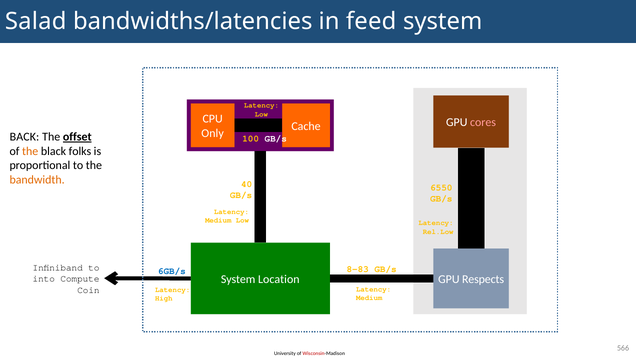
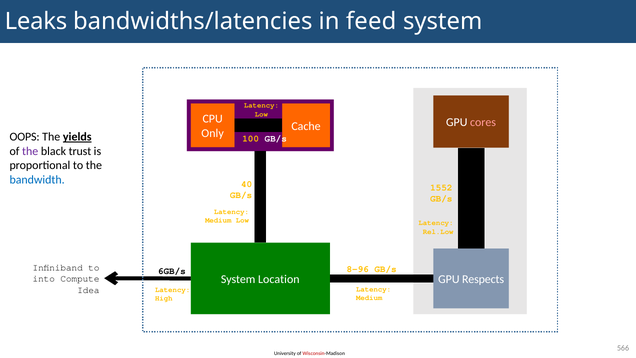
Salad: Salad -> Leaks
BACK: BACK -> OOPS
offset: offset -> yields
the at (30, 151) colour: orange -> purple
folks: folks -> trust
bandwidth colour: orange -> blue
6550: 6550 -> 1552
8-83: 8-83 -> 8-96
6GB/s colour: blue -> black
Coin: Coin -> Idea
